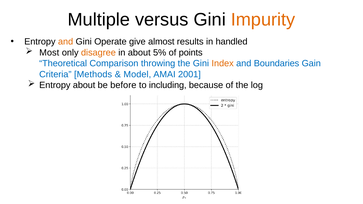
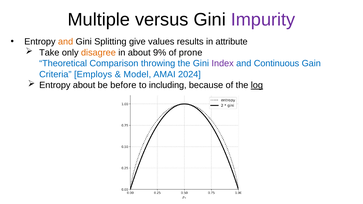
Impurity colour: orange -> purple
Operate: Operate -> Splitting
almost: almost -> values
handled: handled -> attribute
Most: Most -> Take
5%: 5% -> 9%
points: points -> prone
Index colour: orange -> purple
Boundaries: Boundaries -> Continuous
Methods: Methods -> Employs
2001: 2001 -> 2024
log underline: none -> present
